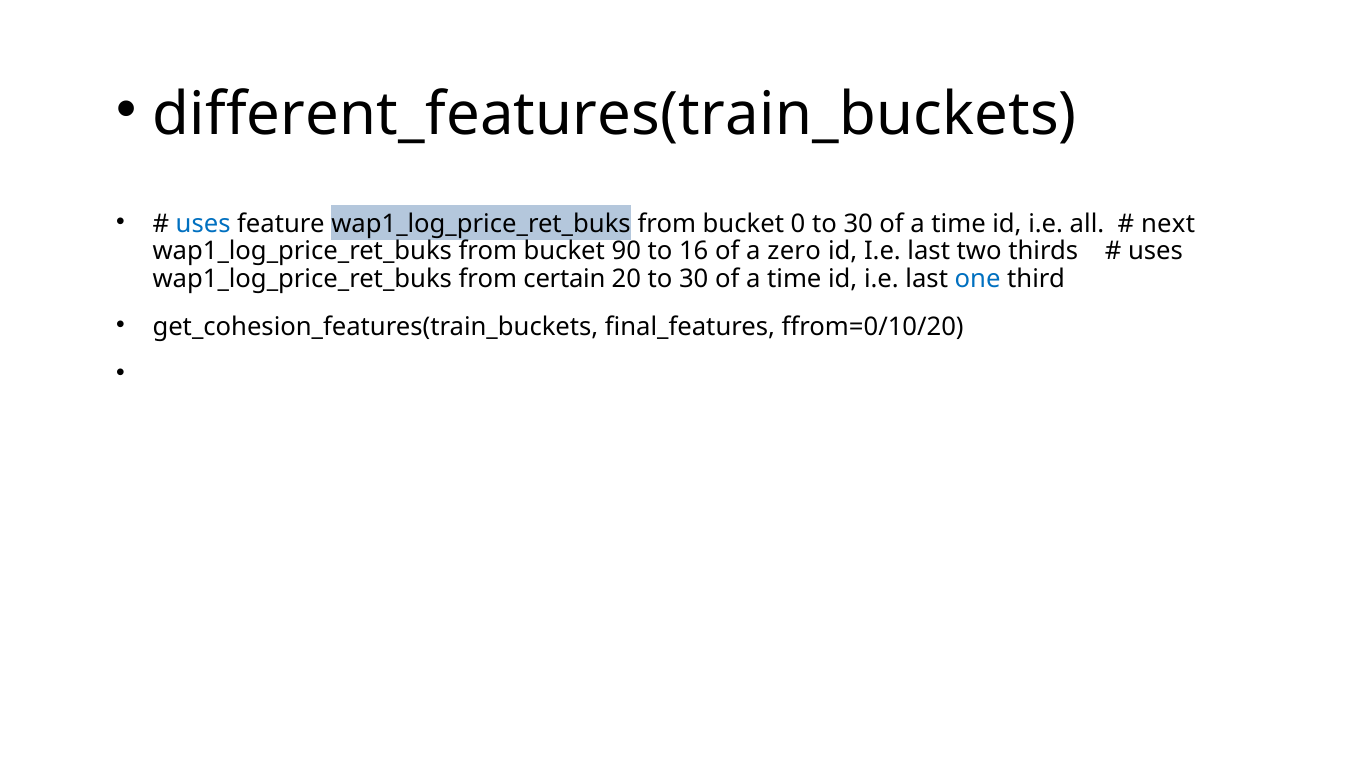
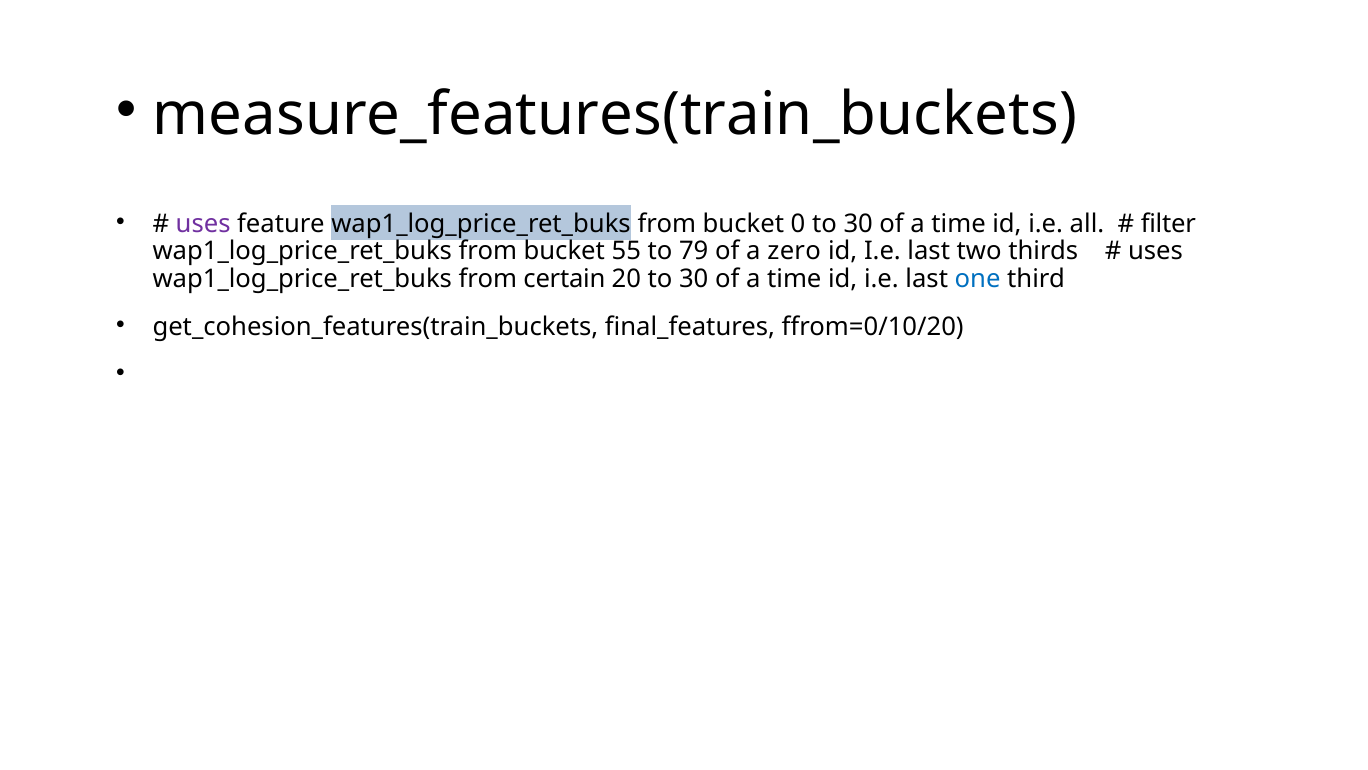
different_features(train_buckets: different_features(train_buckets -> measure_features(train_buckets
uses at (203, 224) colour: blue -> purple
next: next -> filter
90: 90 -> 55
16: 16 -> 79
